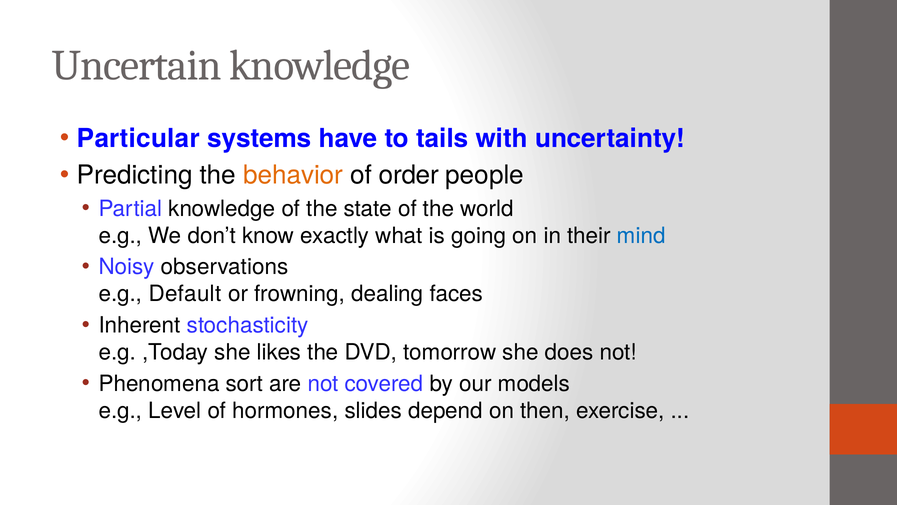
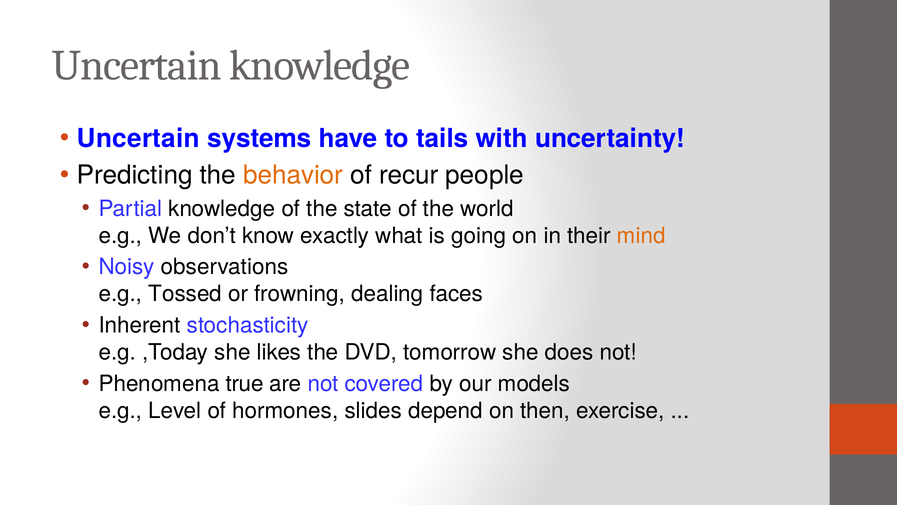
Particular at (138, 139): Particular -> Uncertain
order: order -> recur
mind colour: blue -> orange
Default: Default -> Tossed
sort: sort -> true
